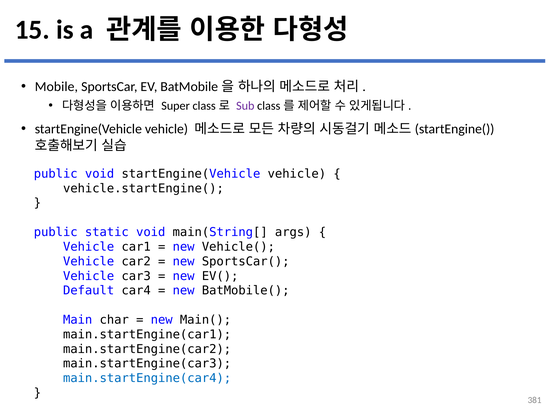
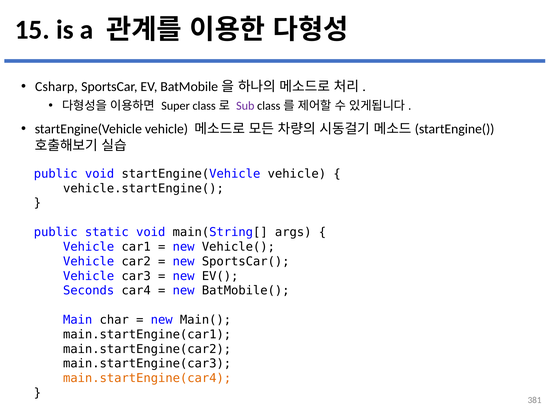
Mobile: Mobile -> Csharp
Default: Default -> Seconds
main.startEngine(car4 colour: blue -> orange
